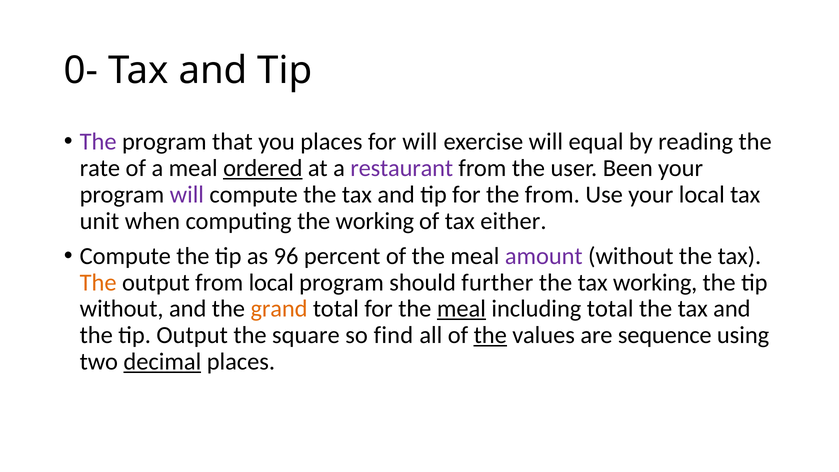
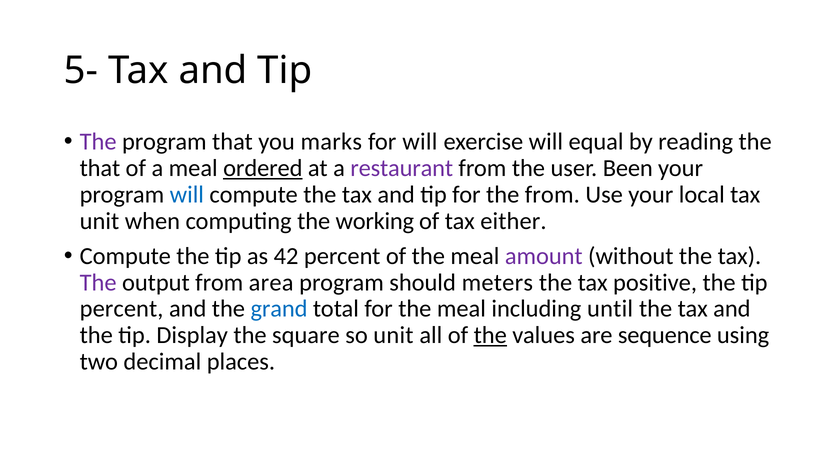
0-: 0- -> 5-
you places: places -> marks
rate at (100, 168): rate -> that
will at (187, 195) colour: purple -> blue
96: 96 -> 42
The at (98, 282) colour: orange -> purple
from local: local -> area
further: further -> meters
tax working: working -> positive
without at (122, 309): without -> percent
grand colour: orange -> blue
meal at (461, 309) underline: present -> none
including total: total -> until
tip Output: Output -> Display
so find: find -> unit
decimal underline: present -> none
